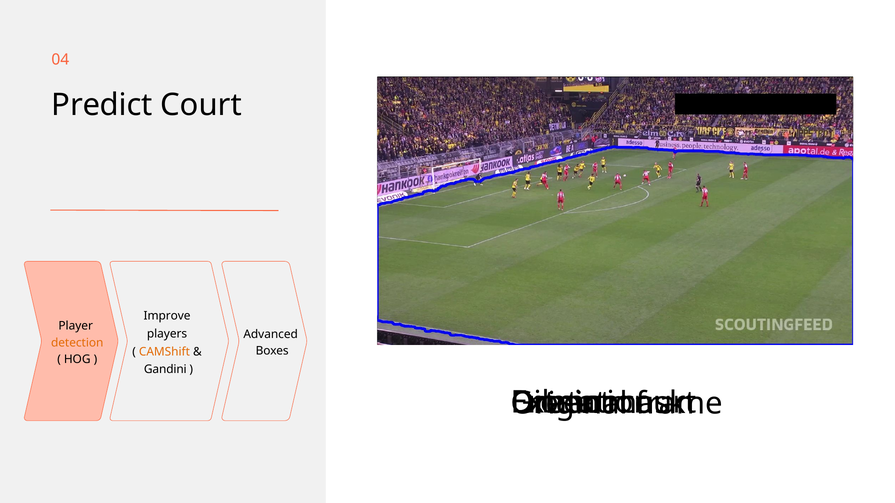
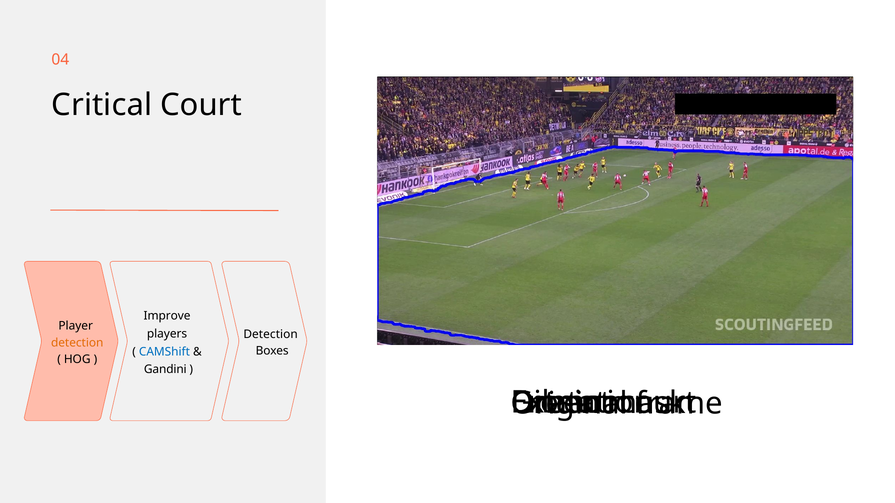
Predict: Predict -> Critical
Advanced at (271, 334): Advanced -> Detection
CAMShift colour: orange -> blue
